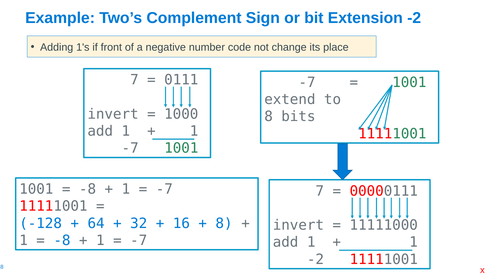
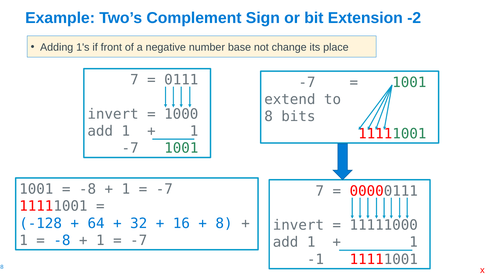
code: code -> base
-2 at (315, 259): -2 -> -1
